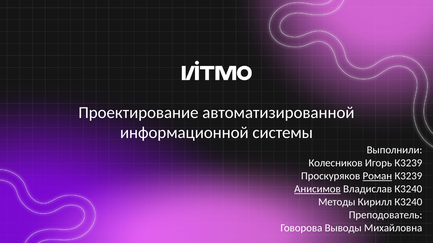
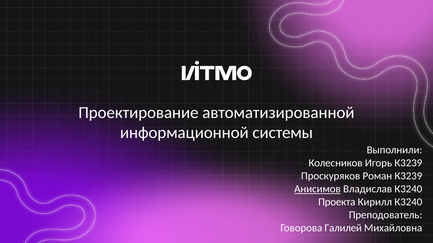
Роман underline: present -> none
Методы: Методы -> Проекта
Выводы: Выводы -> Галилей
